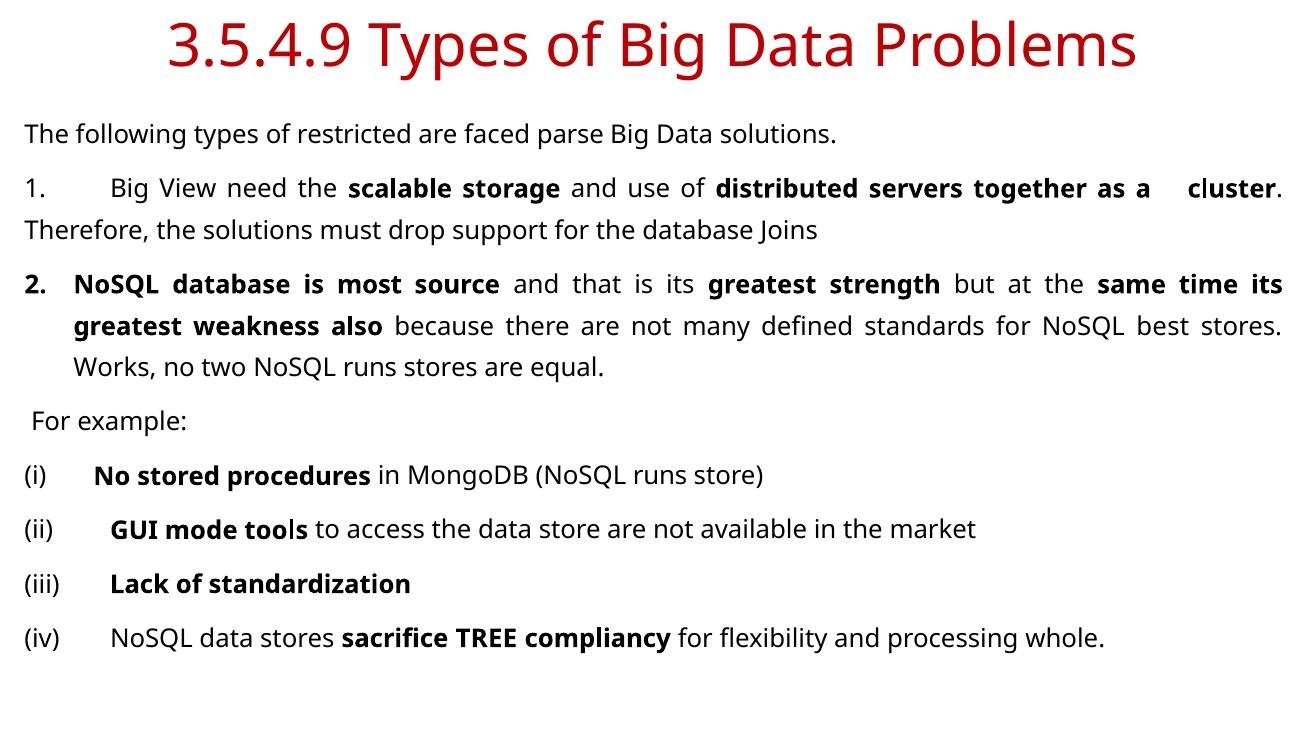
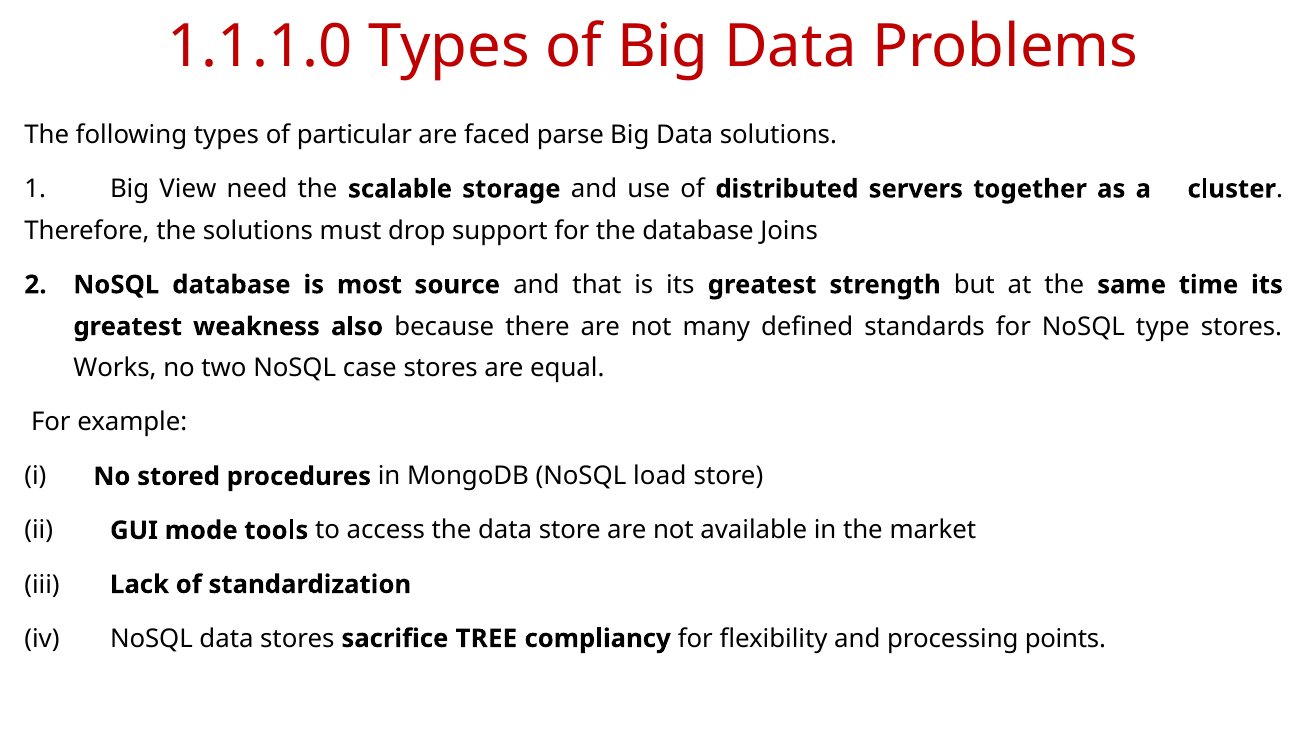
3.5.4.9: 3.5.4.9 -> 1.1.1.0
restricted: restricted -> particular
best: best -> type
two NoSQL runs: runs -> case
MongoDB NoSQL runs: runs -> load
whole: whole -> points
